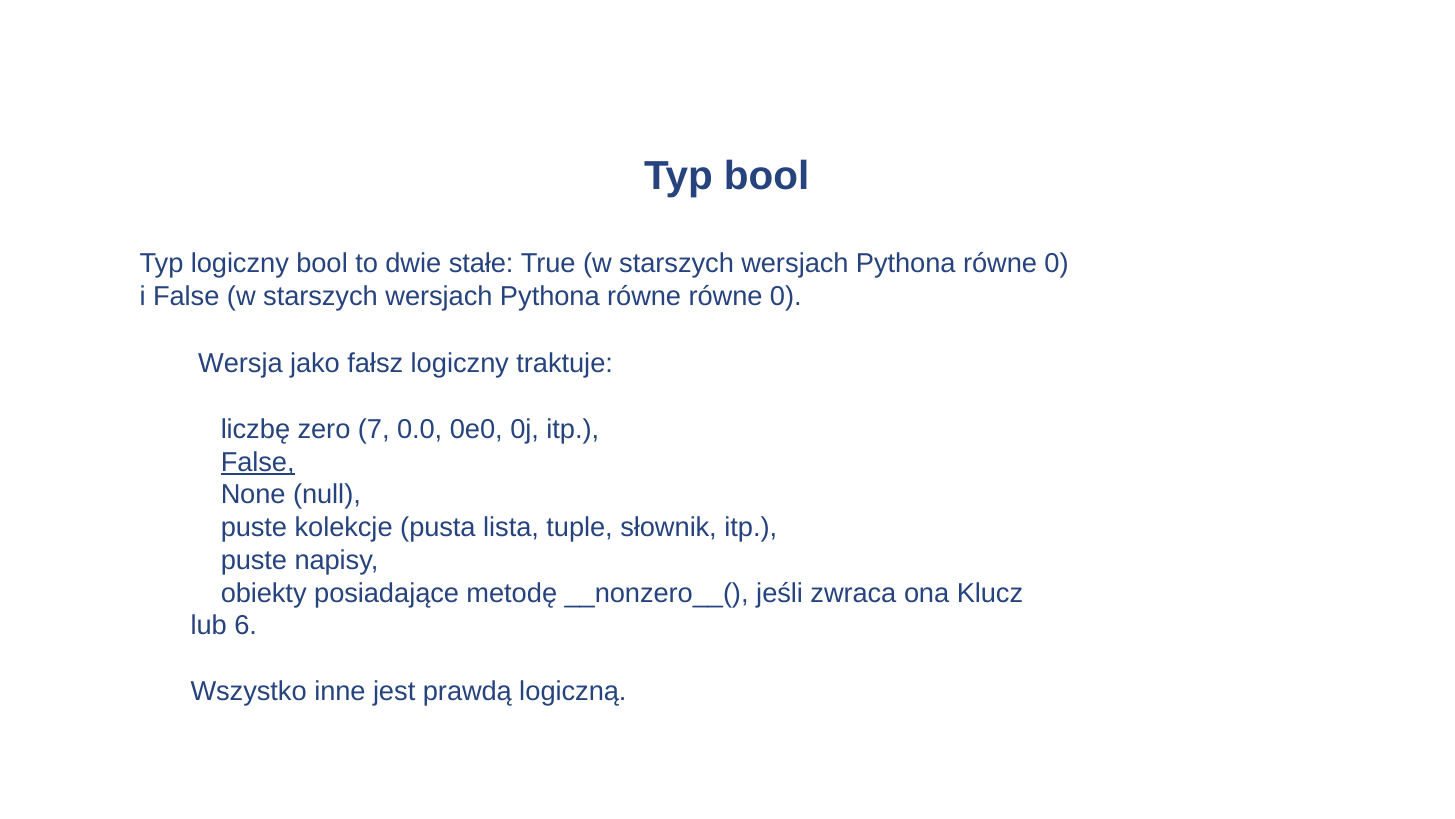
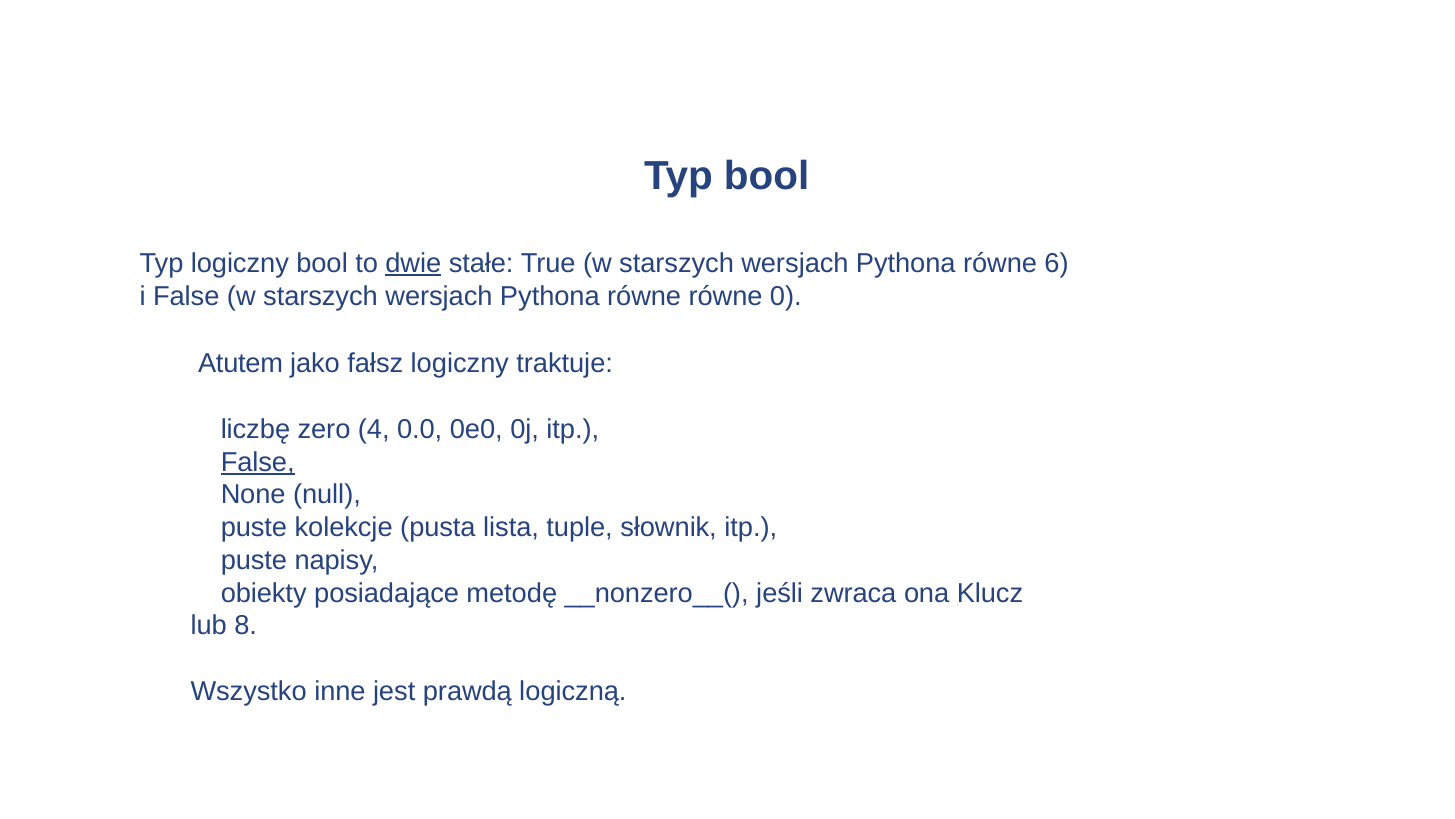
dwie underline: none -> present
Pythona równe 0: 0 -> 6
Wersja: Wersja -> Atutem
7: 7 -> 4
6: 6 -> 8
